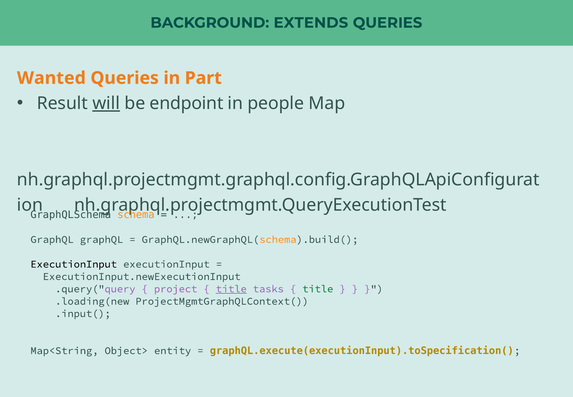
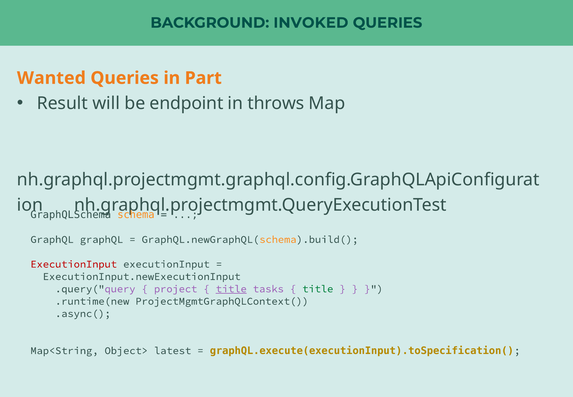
EXTENDS: EXTENDS -> INVOKED
will underline: present -> none
people: people -> throws
ExecutionInput at (74, 264) colour: black -> red
.loading(new: .loading(new -> .runtime(new
.input(: .input( -> .async(
entity: entity -> latest
